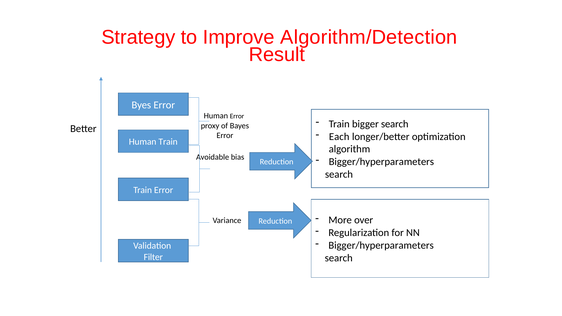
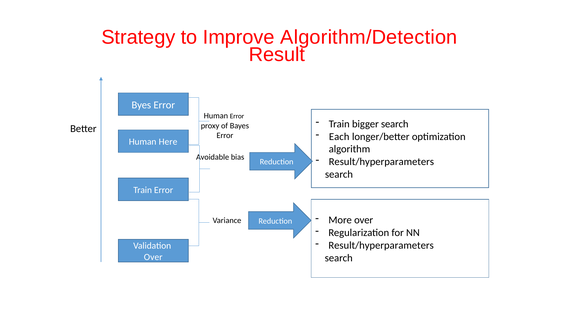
Human Train: Train -> Here
Bigger/hyperparameters at (381, 162): Bigger/hyperparameters -> Result/hyperparameters
Bigger/hyperparameters at (381, 245): Bigger/hyperparameters -> Result/hyperparameters
Filter at (153, 257): Filter -> Over
